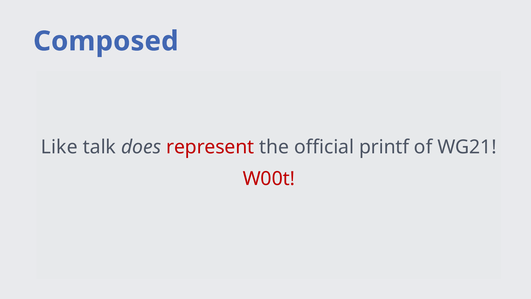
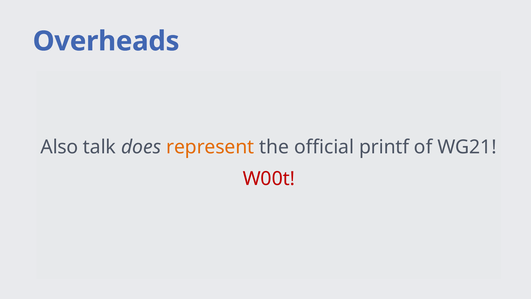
Composed: Composed -> Overheads
Like: Like -> Also
represent at (210, 147) colour: red -> orange
